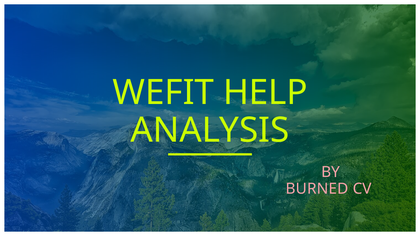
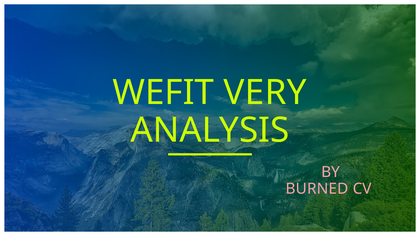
HELP: HELP -> VERY
